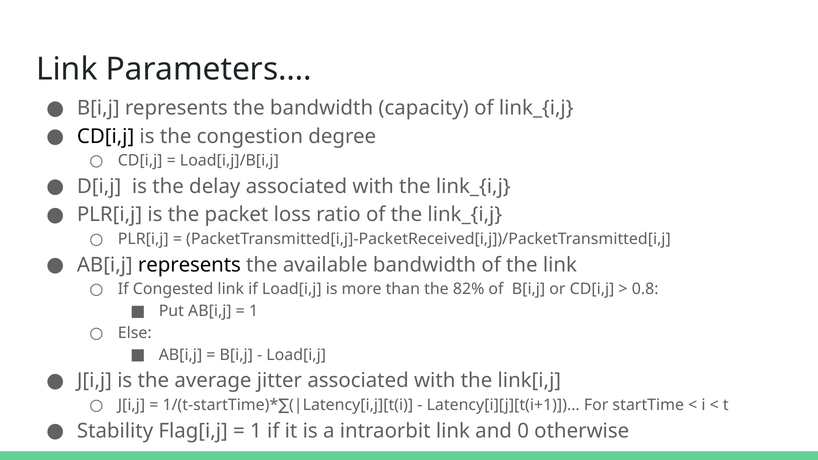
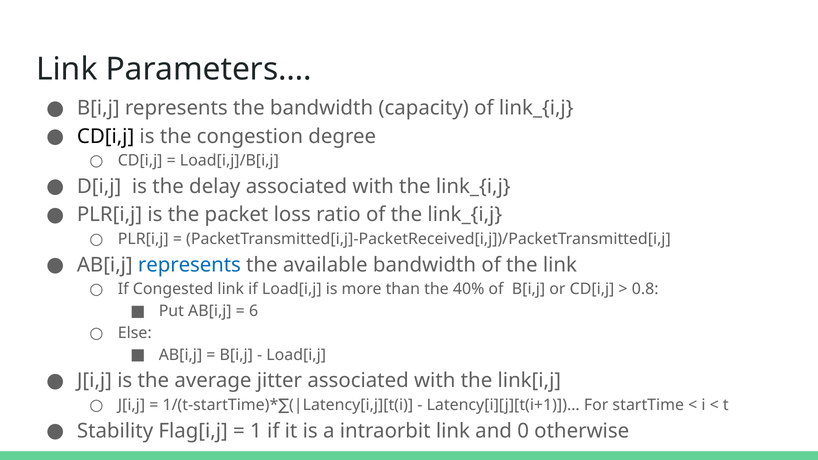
represents at (189, 265) colour: black -> blue
82%: 82% -> 40%
1 at (254, 311): 1 -> 6
